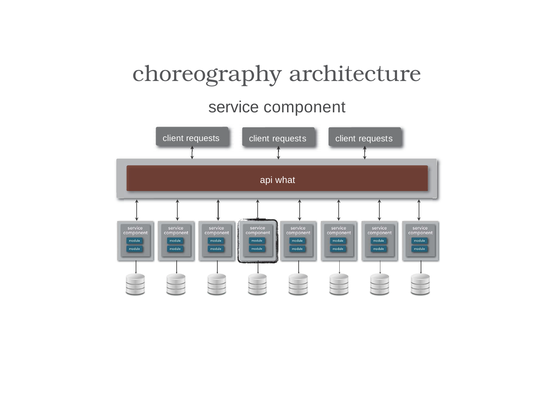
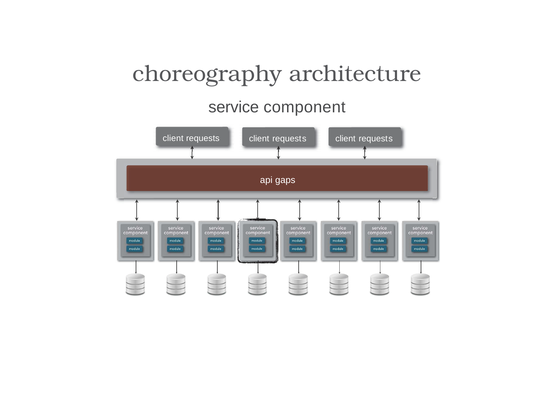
what: what -> gaps
